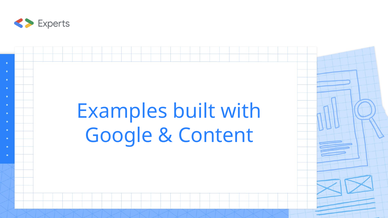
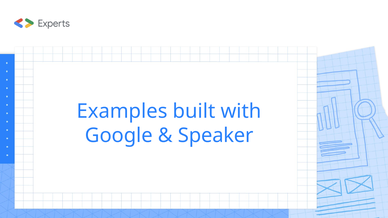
Content: Content -> Speaker
